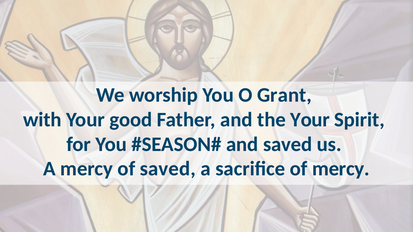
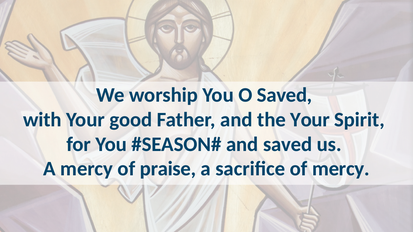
O Grant: Grant -> Saved
of saved: saved -> praise
